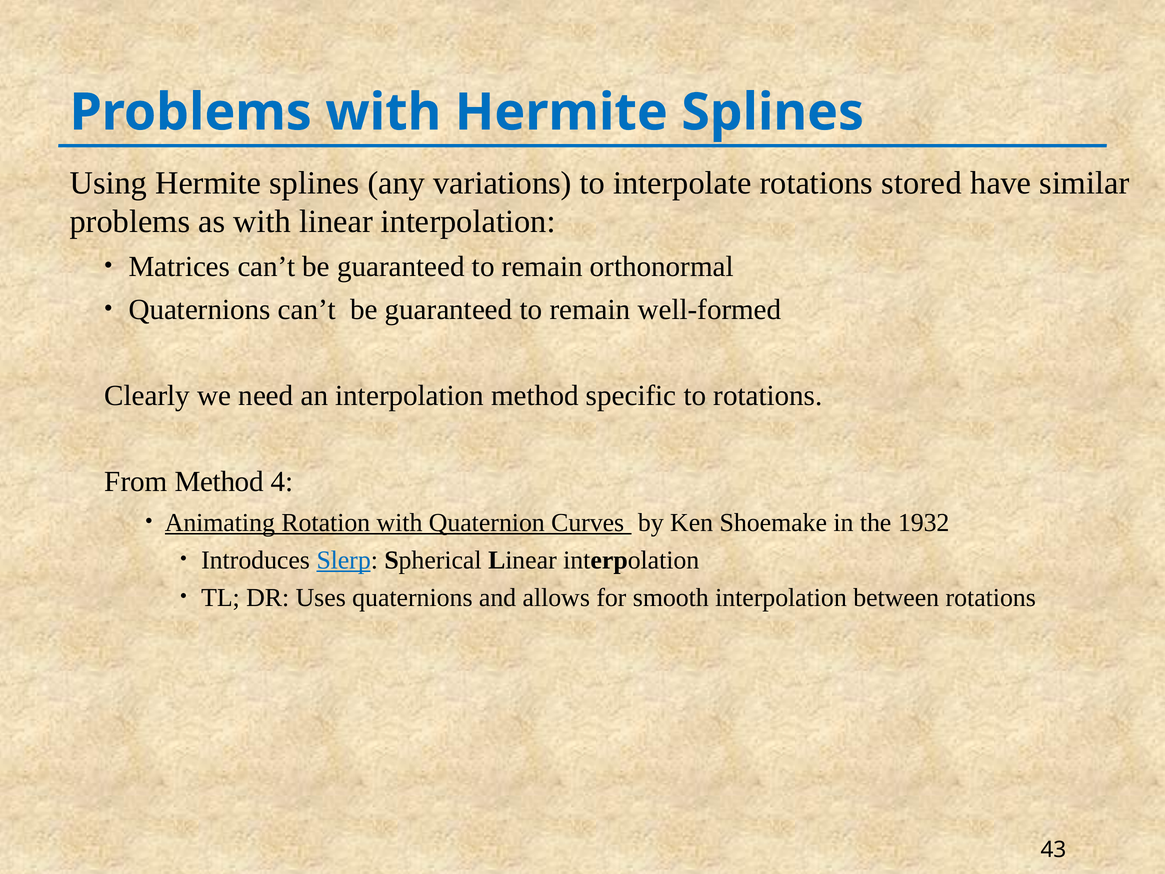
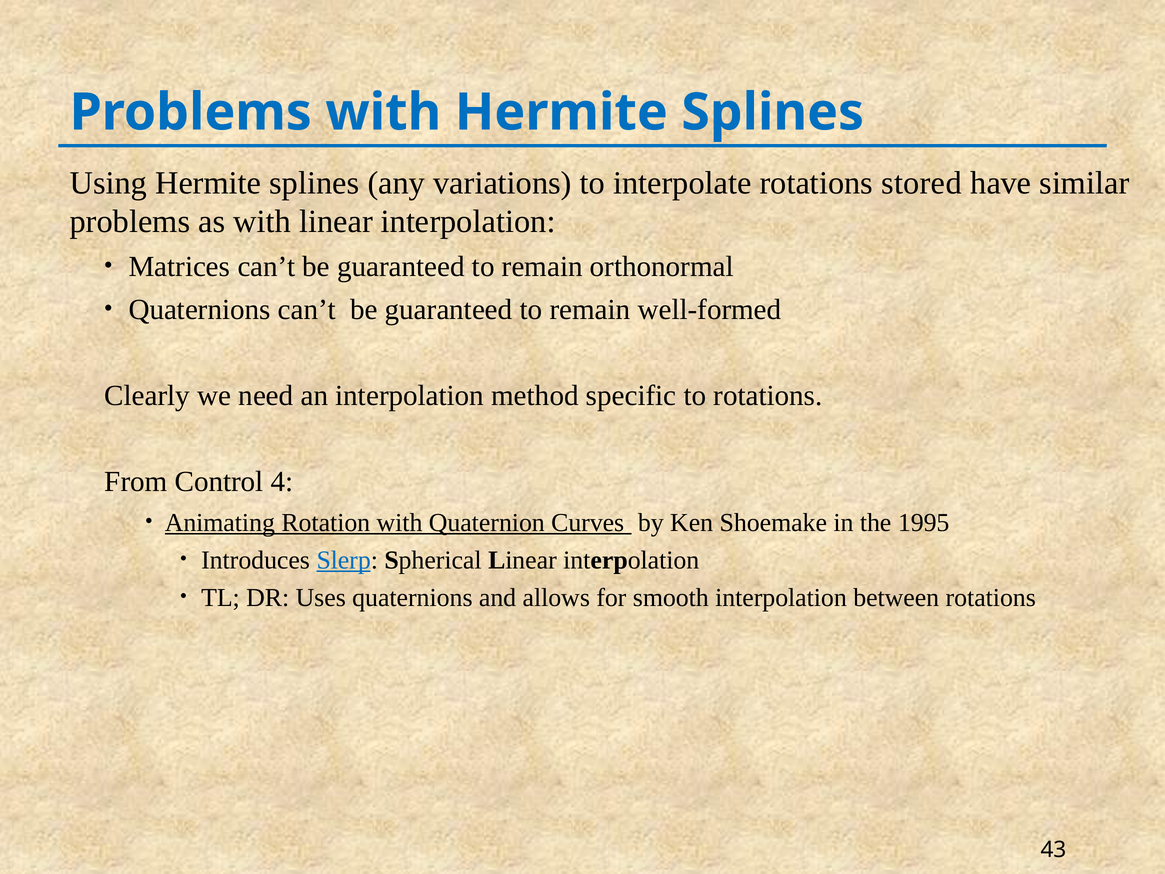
From Method: Method -> Control
1932: 1932 -> 1995
